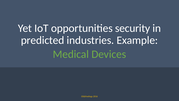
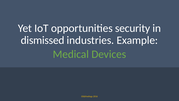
predicted: predicted -> dismissed
